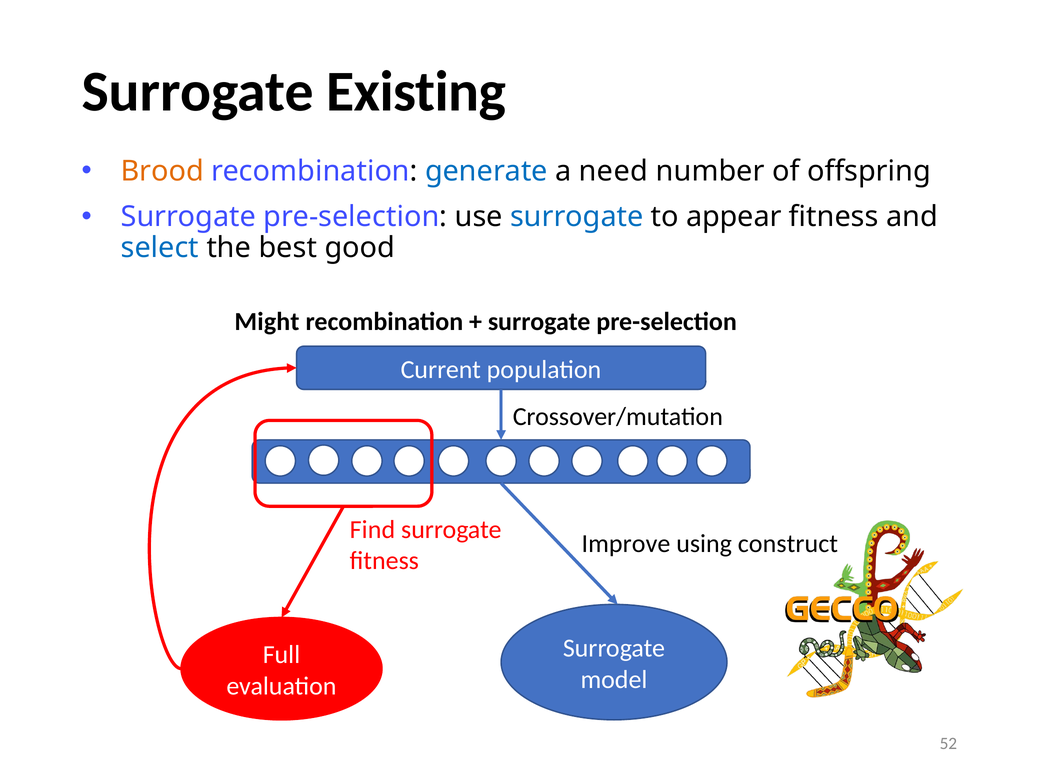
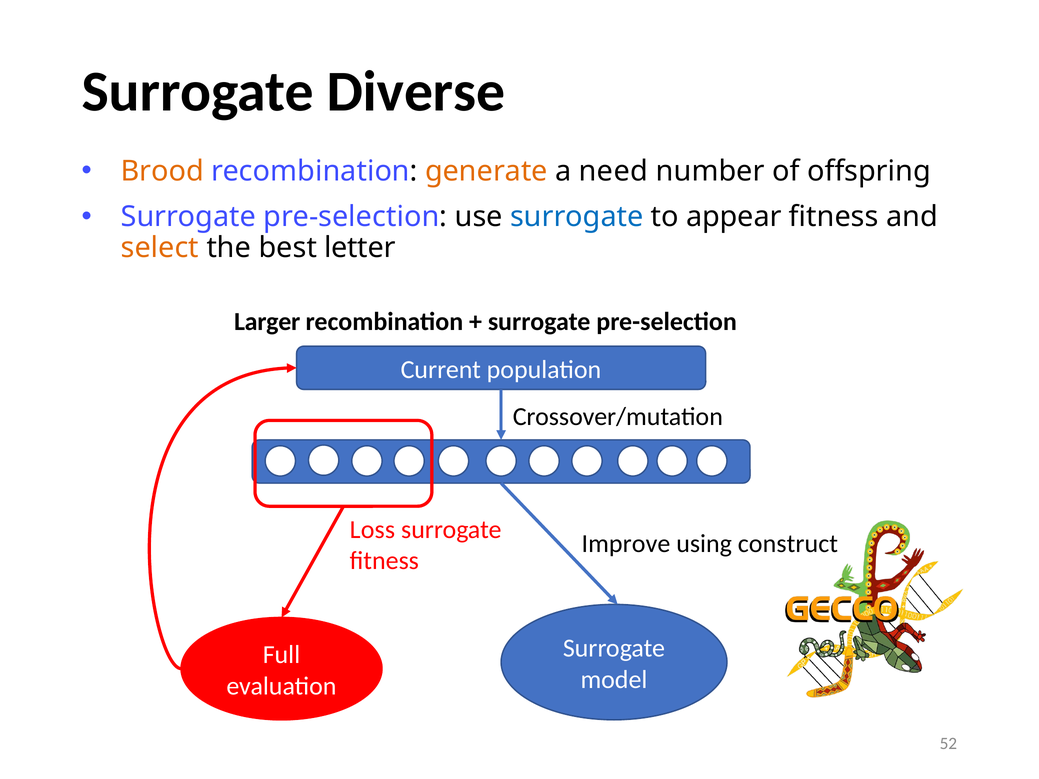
Existing: Existing -> Diverse
generate colour: blue -> orange
select colour: blue -> orange
good: good -> letter
Might: Might -> Larger
Find: Find -> Loss
